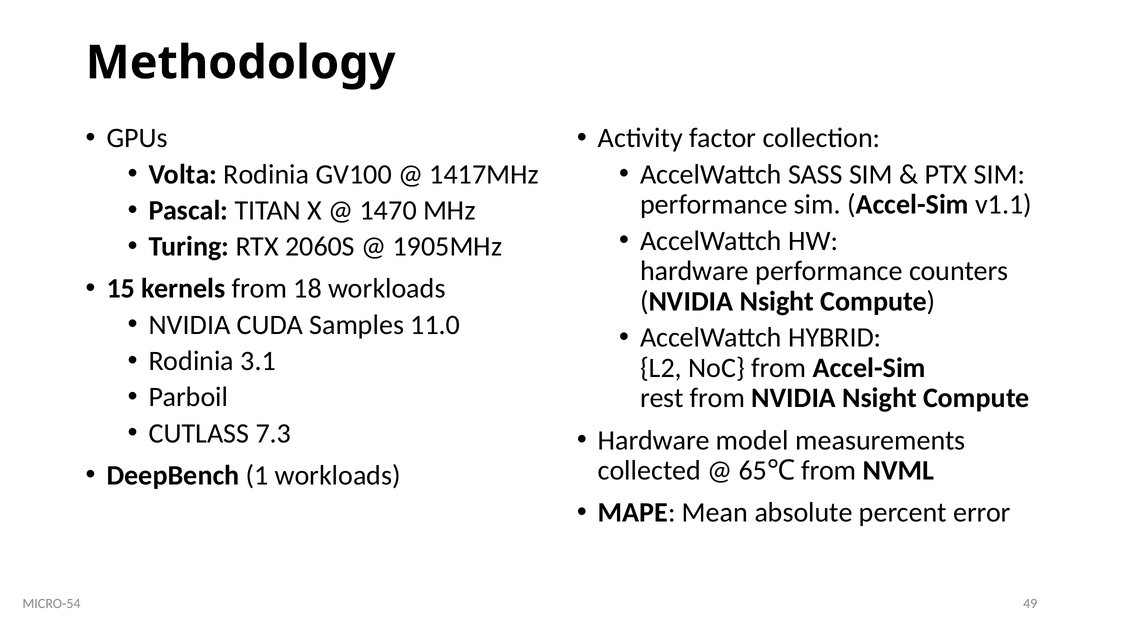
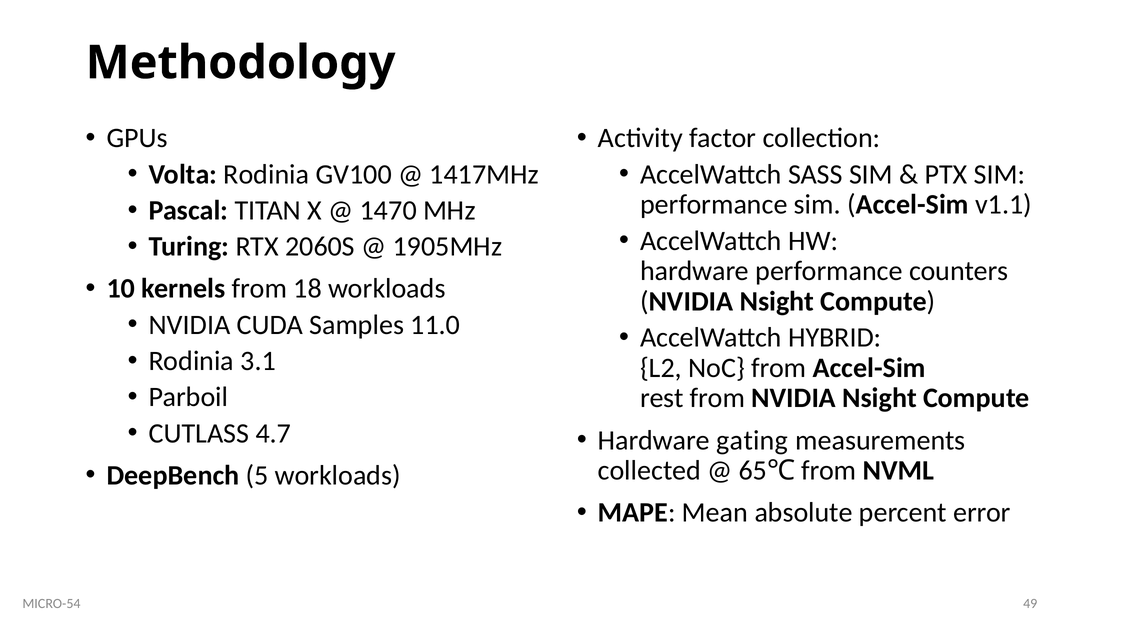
15: 15 -> 10
7.3: 7.3 -> 4.7
model: model -> gating
1: 1 -> 5
